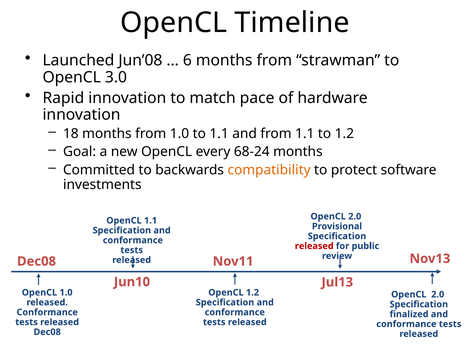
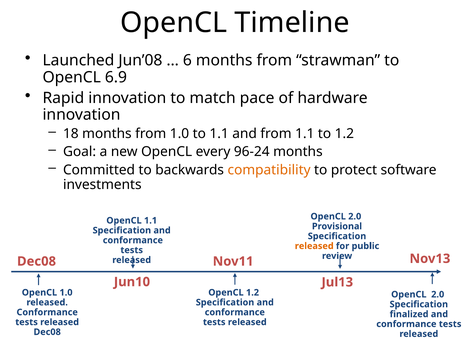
3.0: 3.0 -> 6.9
68-24: 68-24 -> 96-24
released at (314, 246) colour: red -> orange
